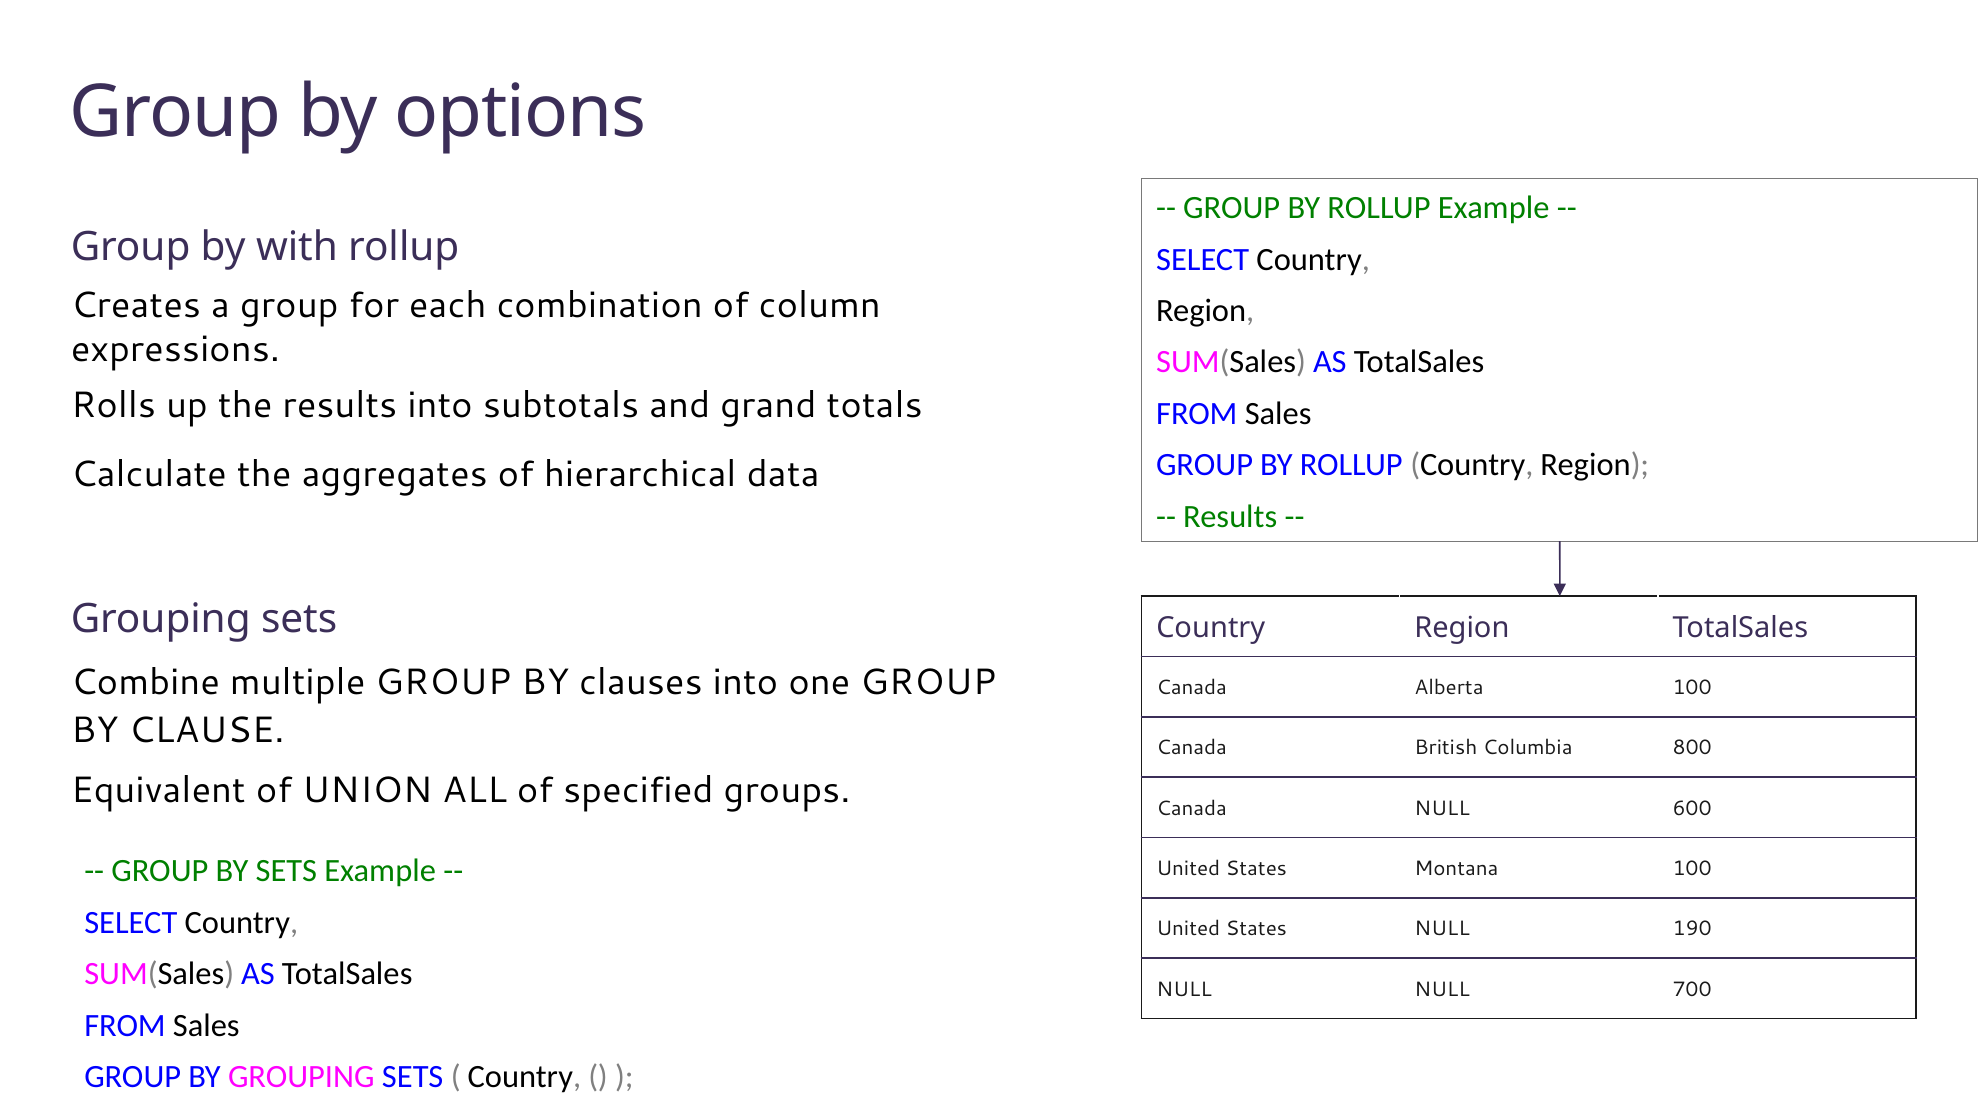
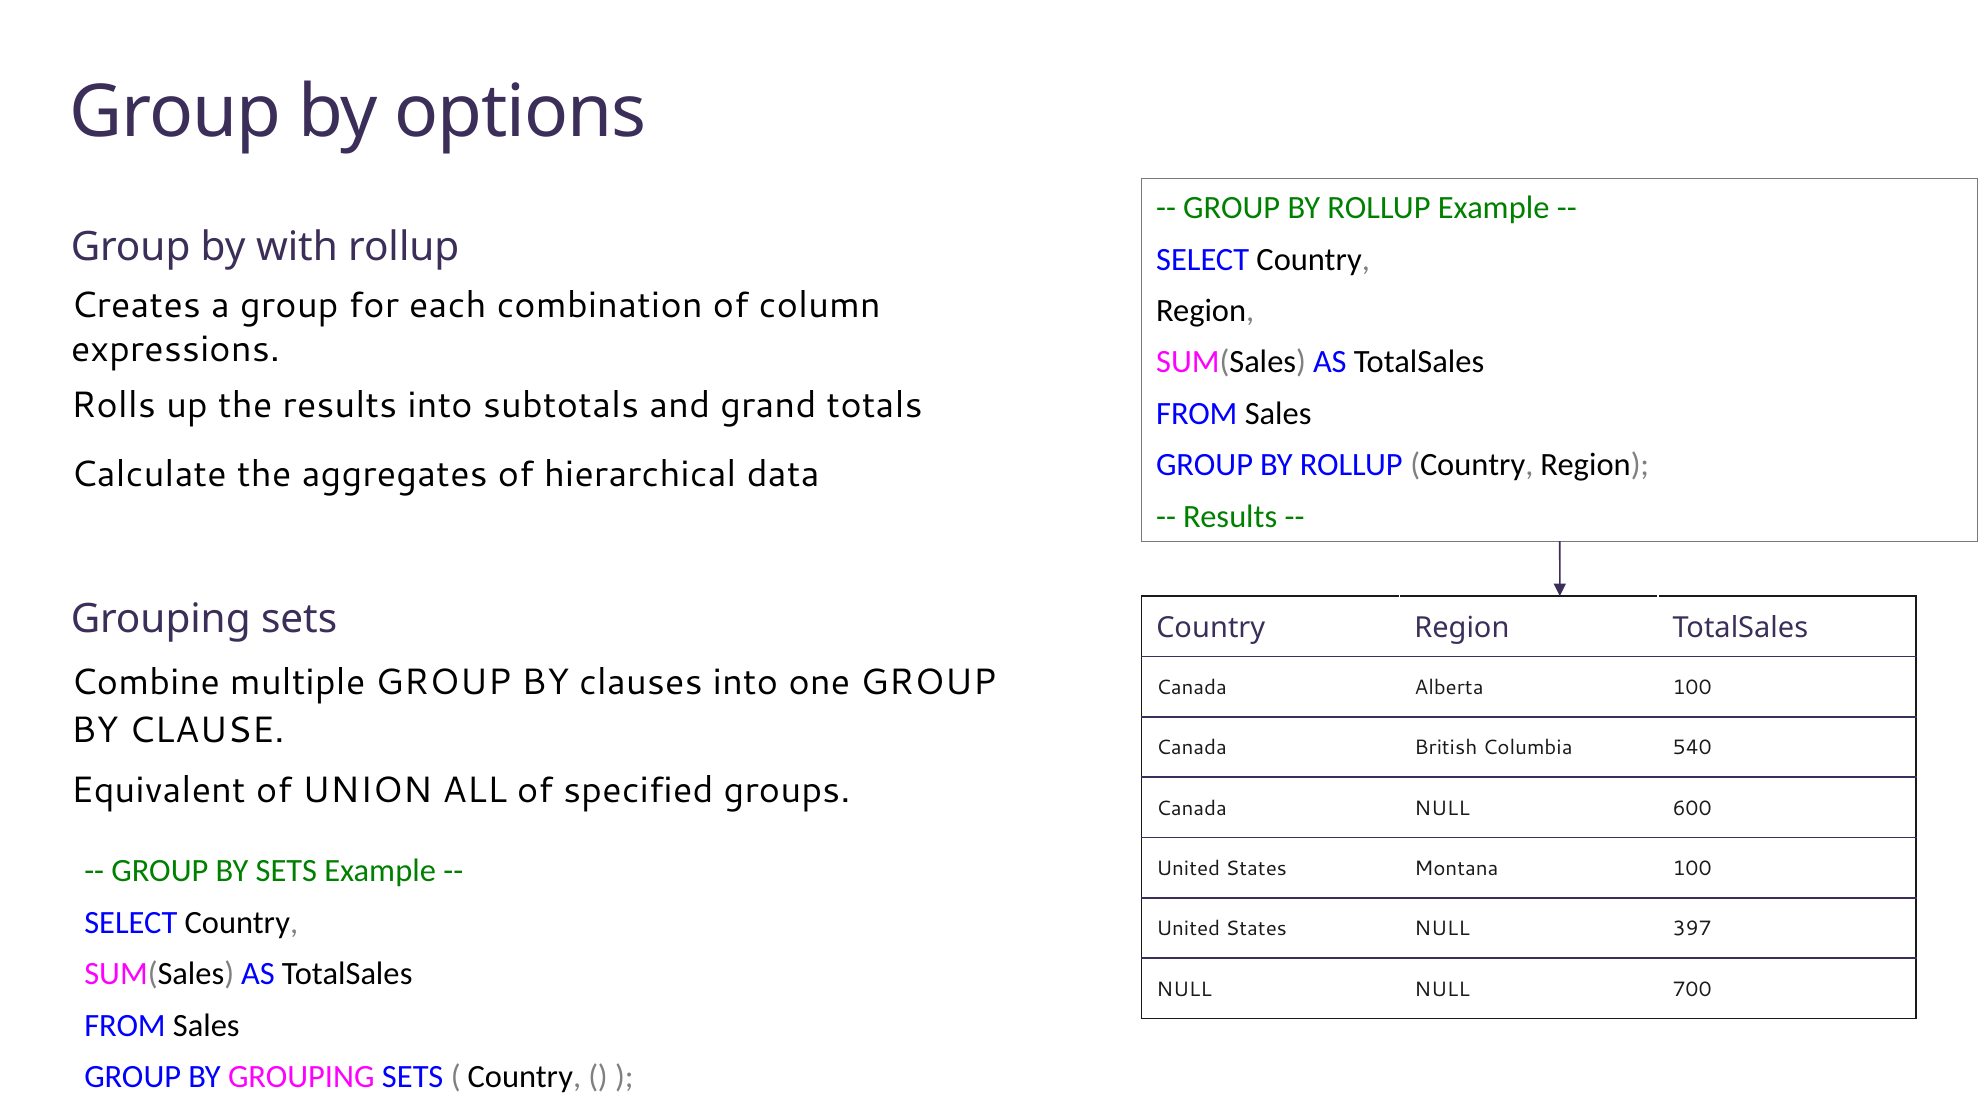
800: 800 -> 540
190: 190 -> 397
